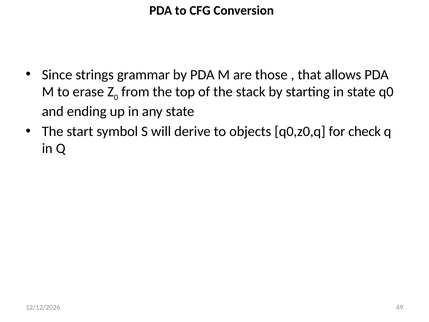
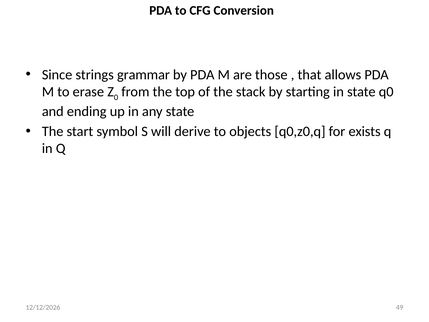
check: check -> exists
